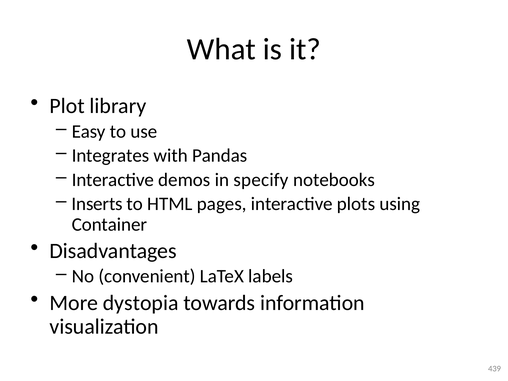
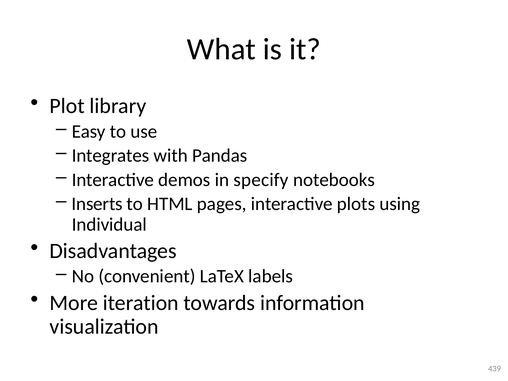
Container: Container -> Individual
dystopia: dystopia -> iteration
